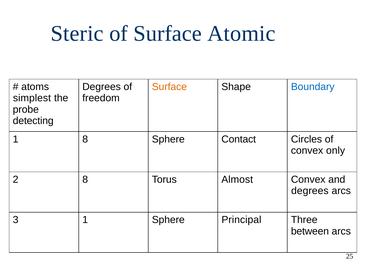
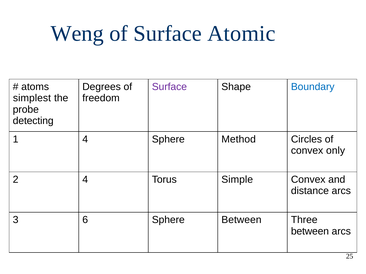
Steric: Steric -> Weng
Surface at (169, 87) colour: orange -> purple
1 8: 8 -> 4
Contact: Contact -> Method
2 8: 8 -> 4
Almost: Almost -> Simple
degrees at (310, 191): degrees -> distance
3 1: 1 -> 6
Sphere Principal: Principal -> Between
